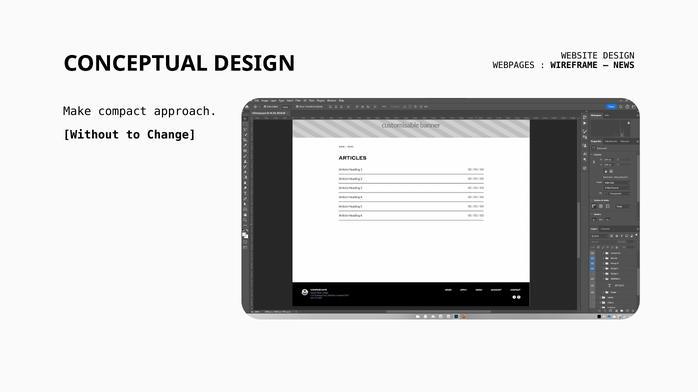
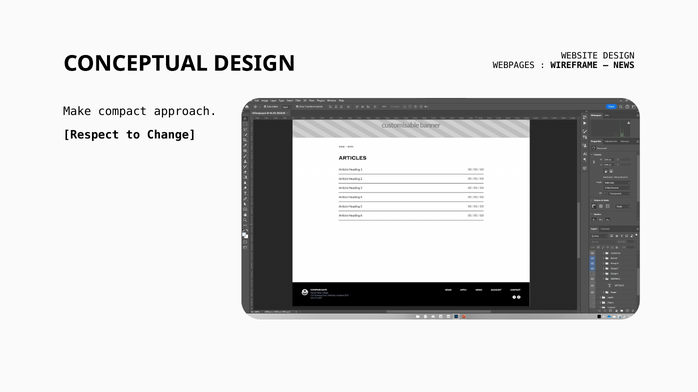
Without: Without -> Respect
